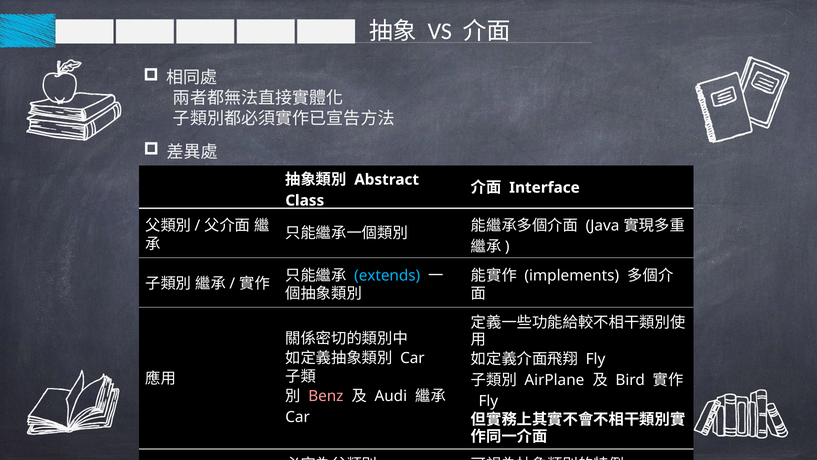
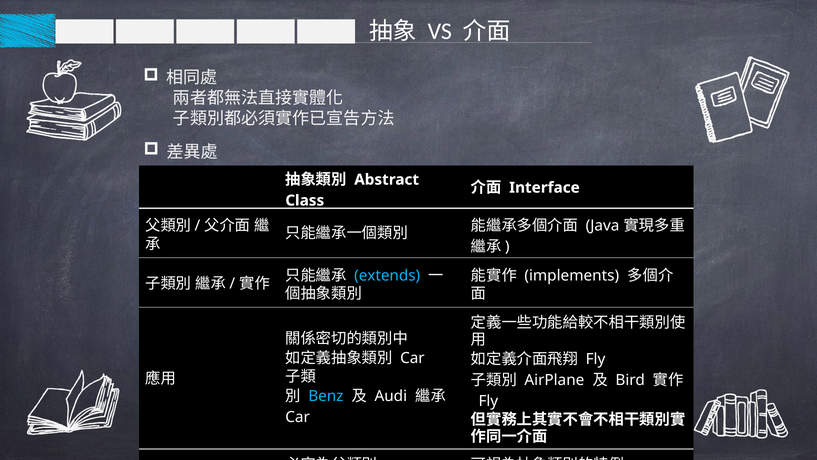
Benz colour: pink -> light blue
